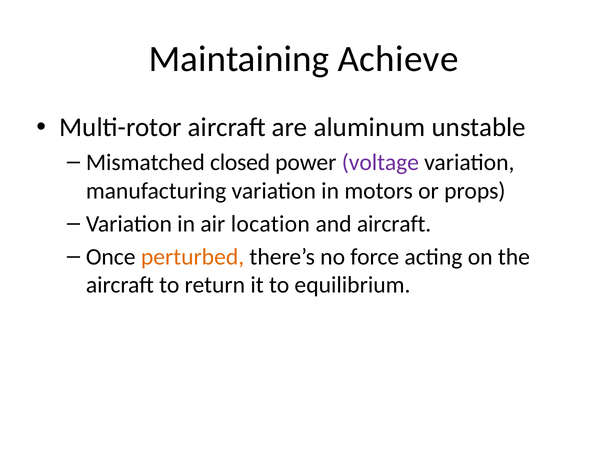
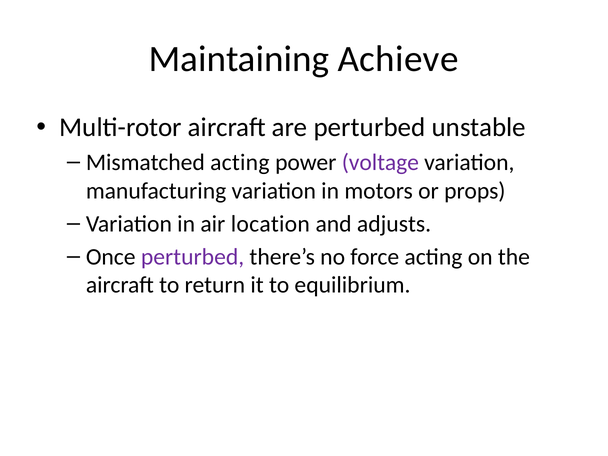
are aluminum: aluminum -> perturbed
Mismatched closed: closed -> acting
and aircraft: aircraft -> adjusts
perturbed at (193, 257) colour: orange -> purple
